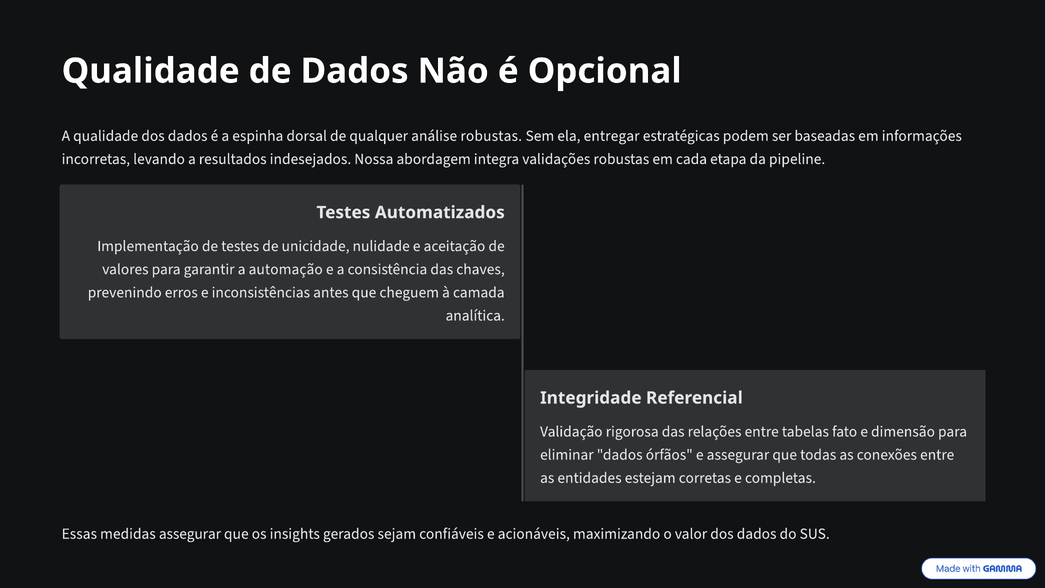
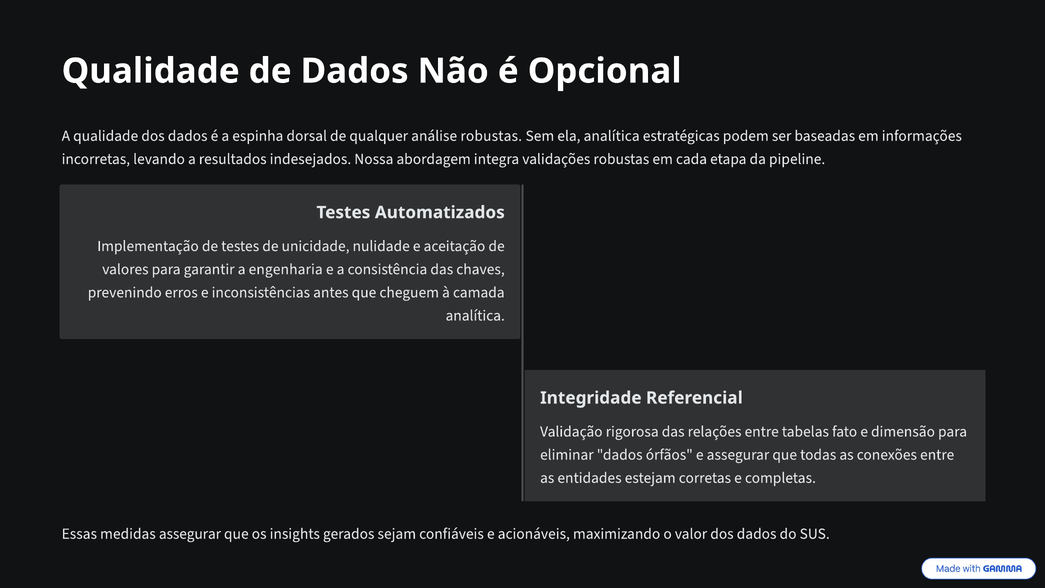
ela entregar: entregar -> analítica
automação: automação -> engenharia
